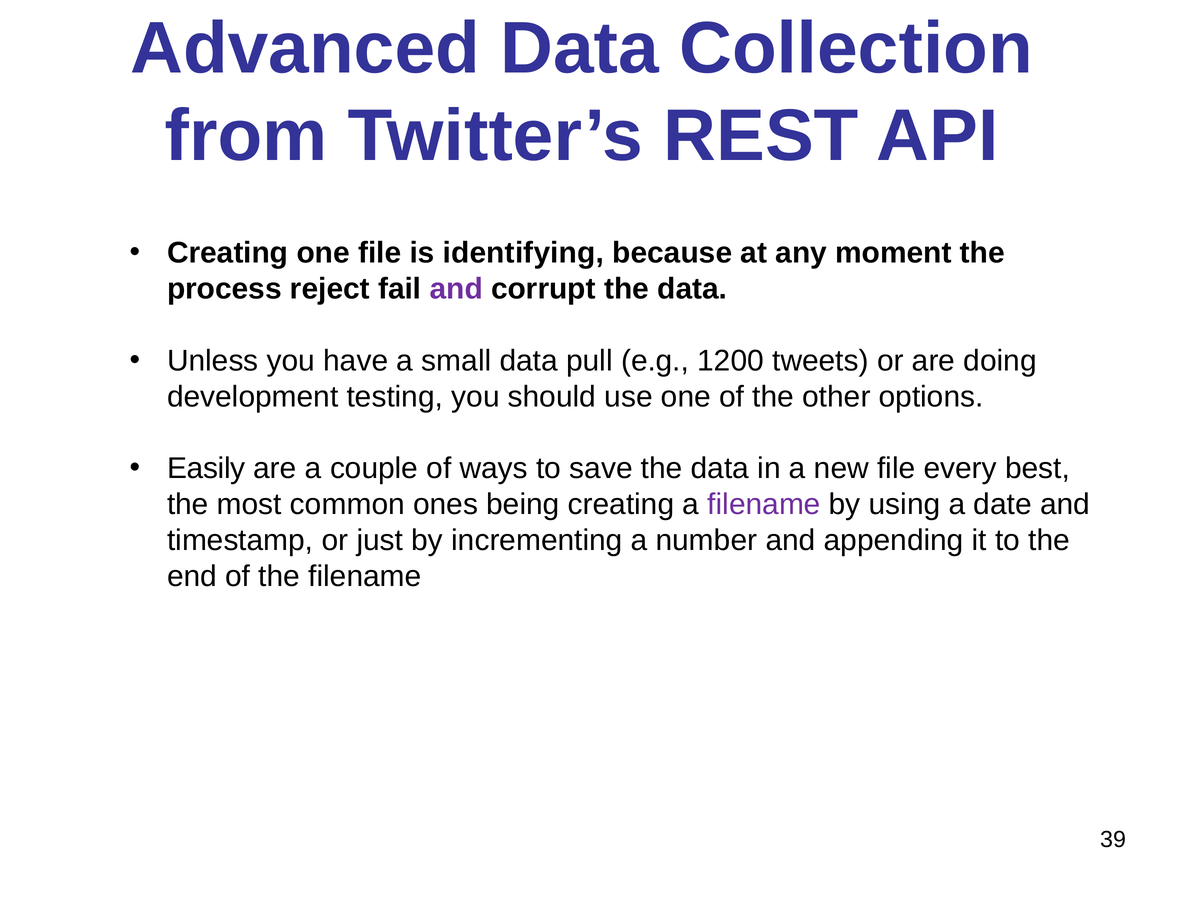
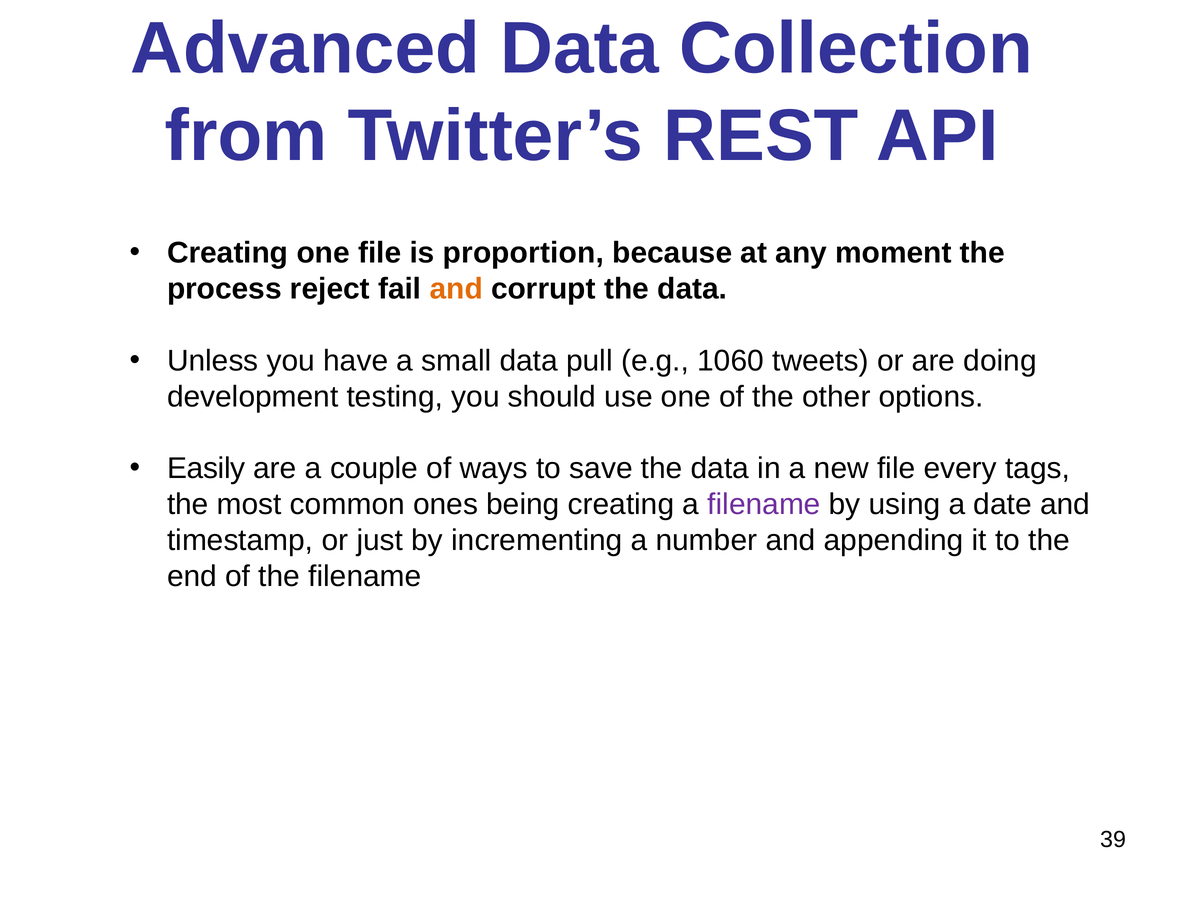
identifying: identifying -> proportion
and at (456, 289) colour: purple -> orange
1200: 1200 -> 1060
best: best -> tags
